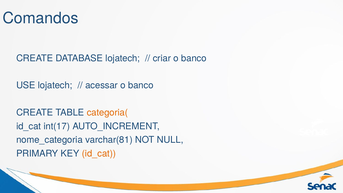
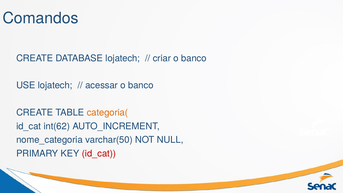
int(17: int(17 -> int(62
varchar(81: varchar(81 -> varchar(50
id_cat at (99, 153) colour: orange -> red
